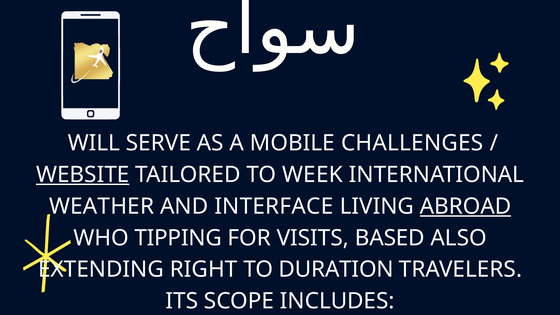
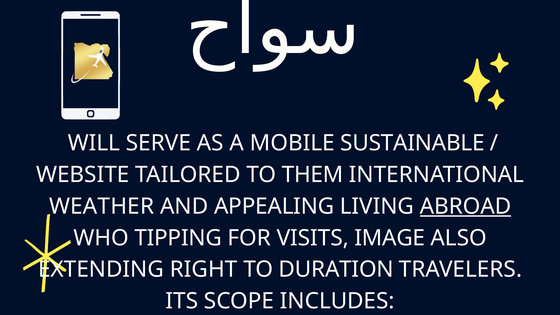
CHALLENGES: CHALLENGES -> SUSTAINABLE
WEBSITE underline: present -> none
WEEK: WEEK -> THEM
INTERFACE: INTERFACE -> APPEALING
BASED: BASED -> IMAGE
